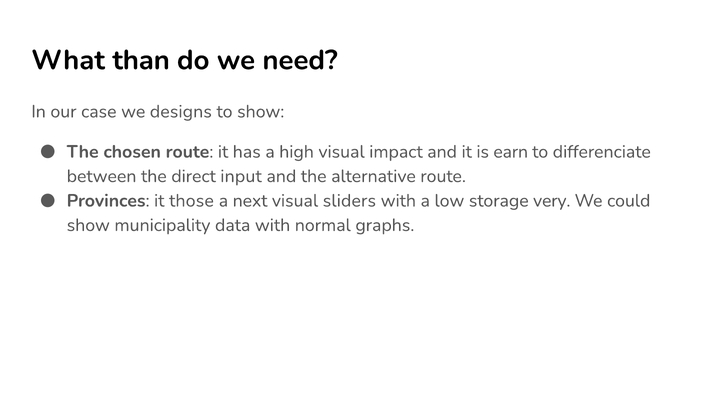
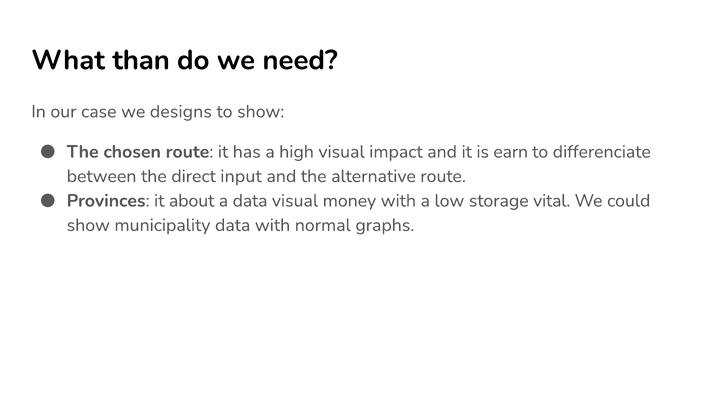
those: those -> about
a next: next -> data
sliders: sliders -> money
very: very -> vital
